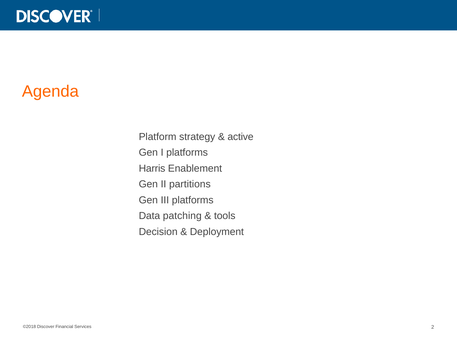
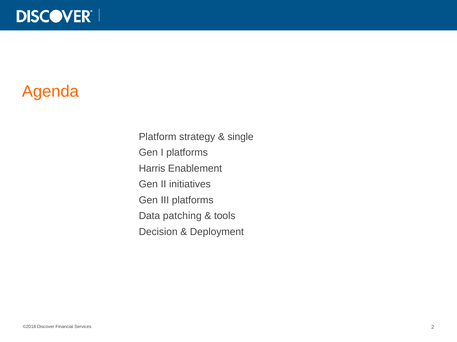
active: active -> single
partitions: partitions -> initiatives
